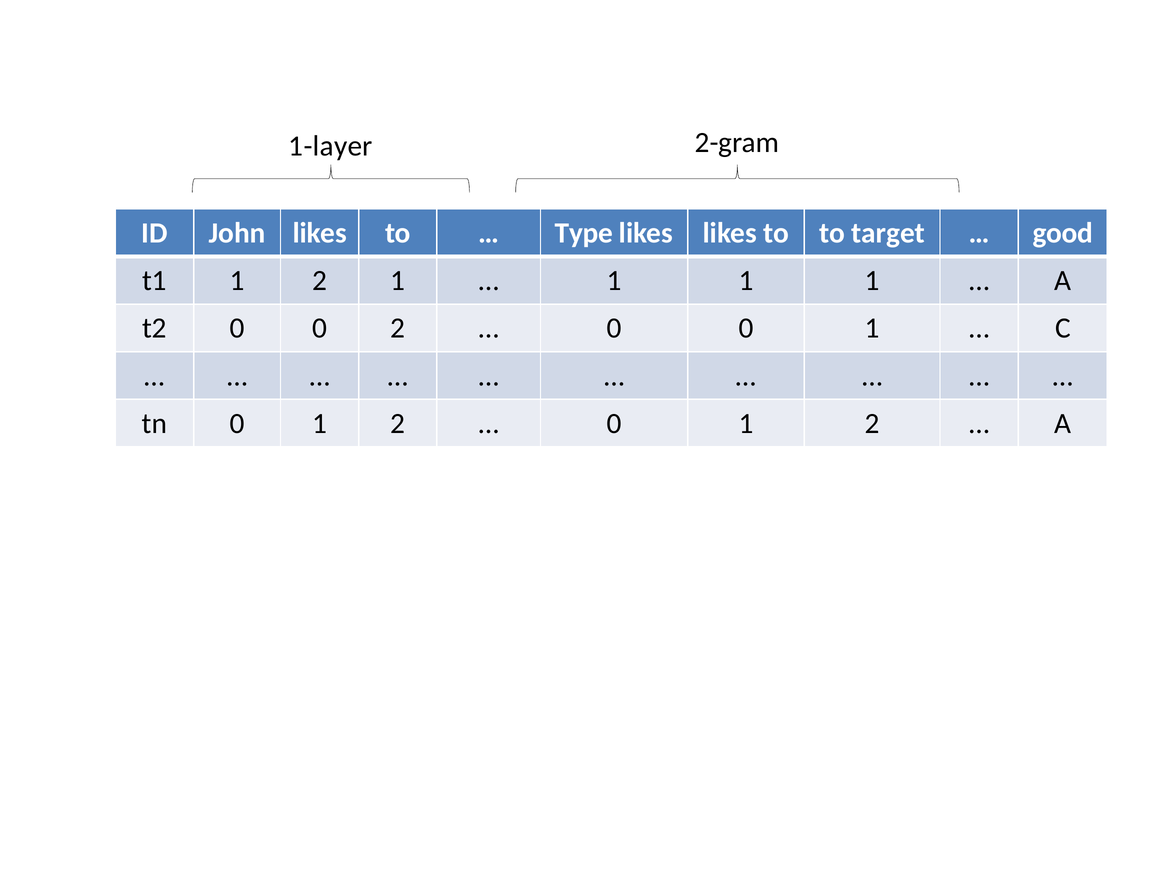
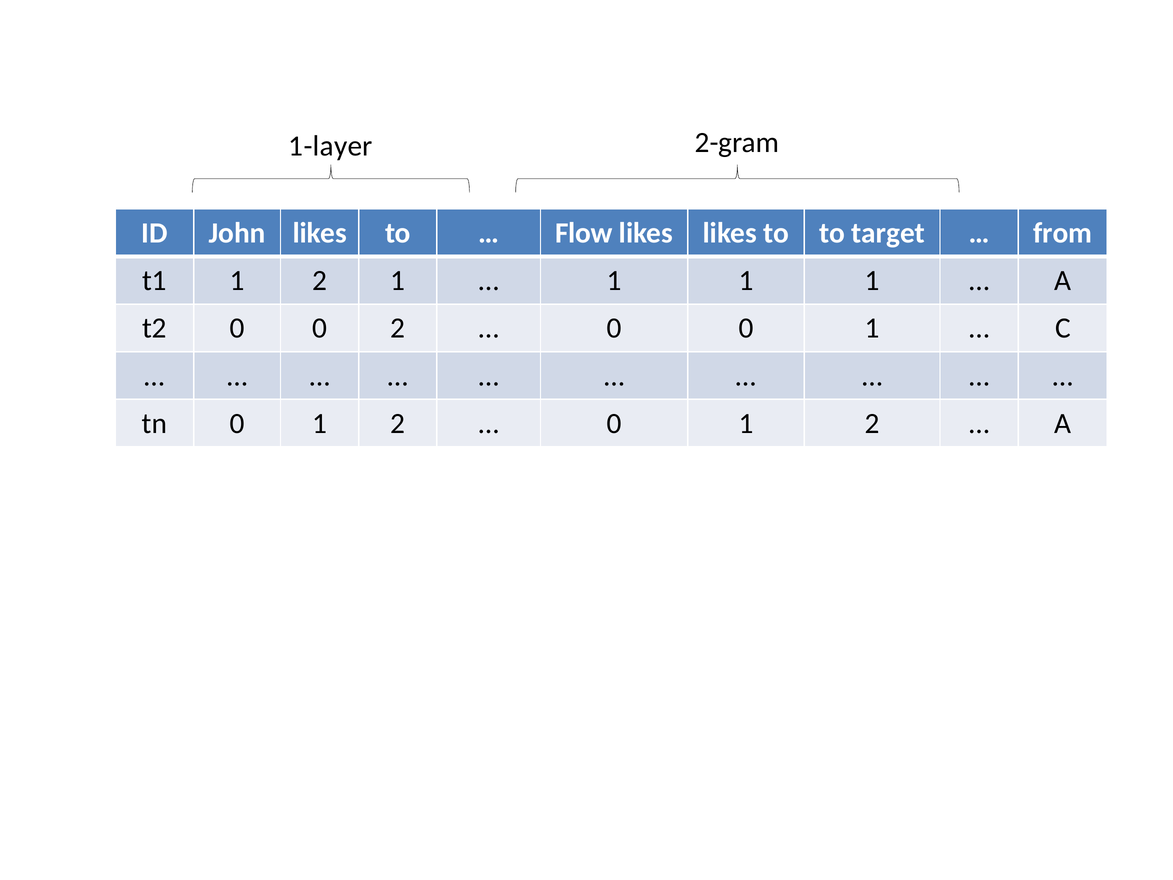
Type: Type -> Flow
good: good -> from
